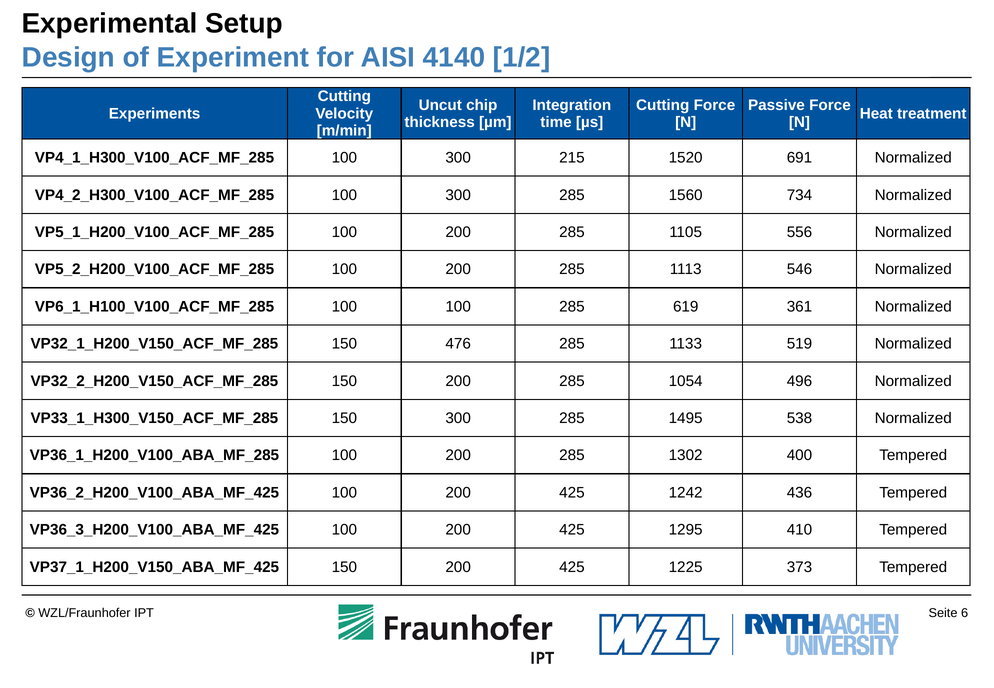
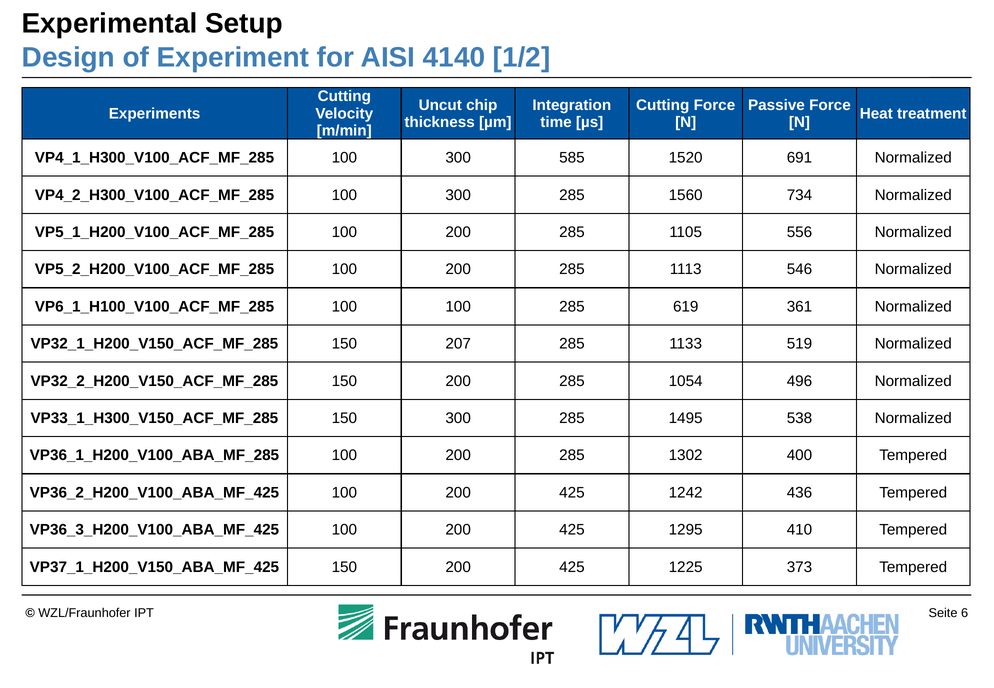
215: 215 -> 585
476: 476 -> 207
